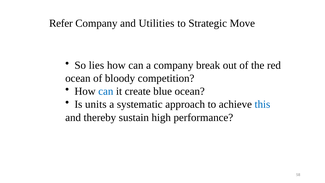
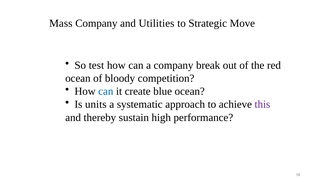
Refer: Refer -> Mass
lies: lies -> test
this colour: blue -> purple
